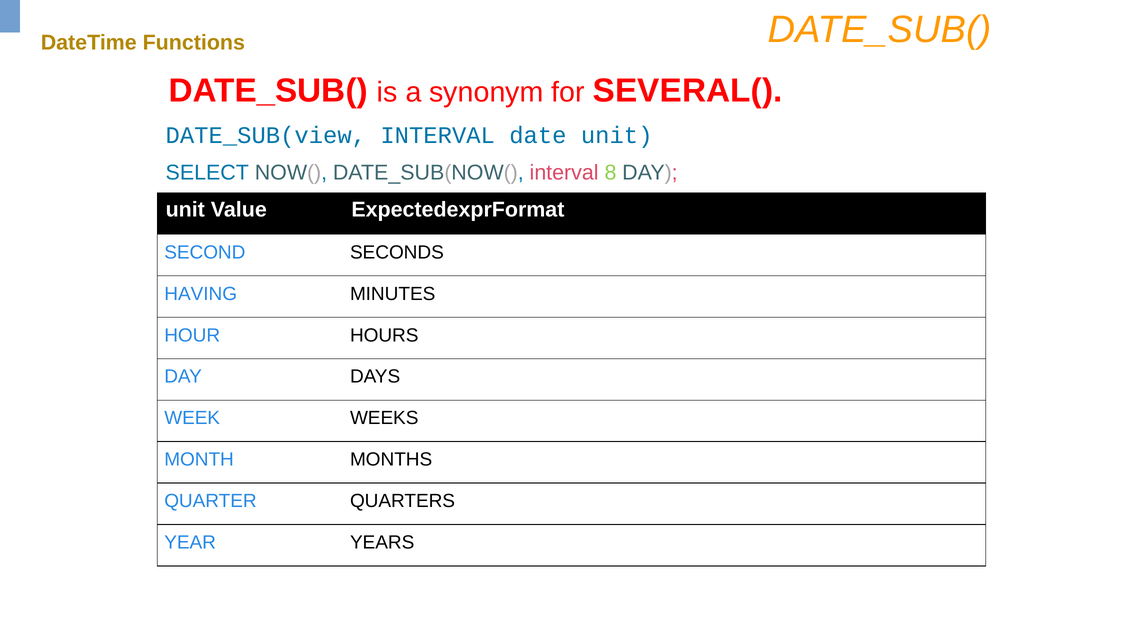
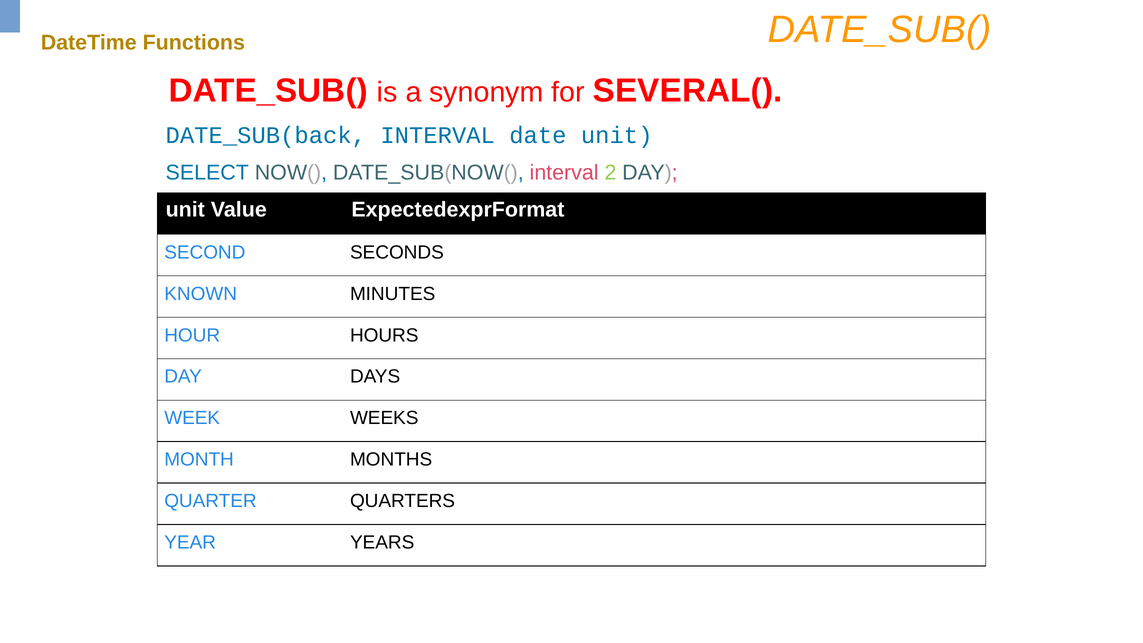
DATE_SUB(view: DATE_SUB(view -> DATE_SUB(back
8: 8 -> 2
HAVING: HAVING -> KNOWN
